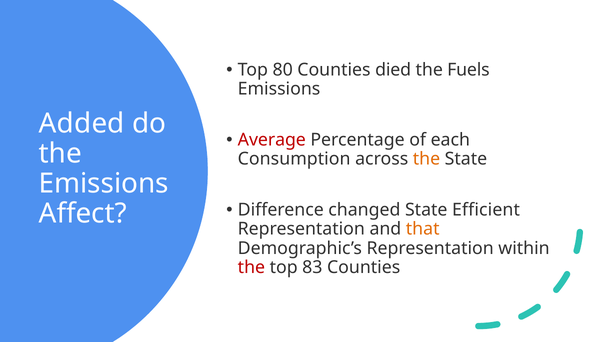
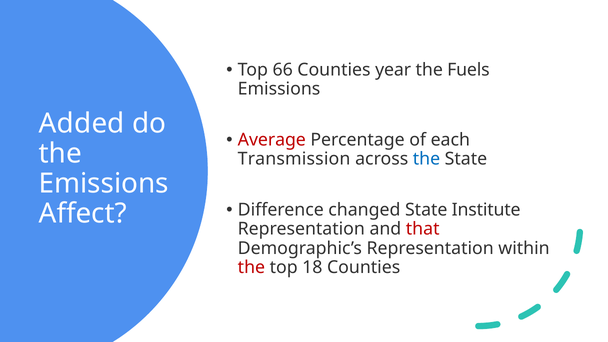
80: 80 -> 66
died: died -> year
Consumption: Consumption -> Transmission
the at (426, 159) colour: orange -> blue
Efficient: Efficient -> Institute
that colour: orange -> red
83: 83 -> 18
